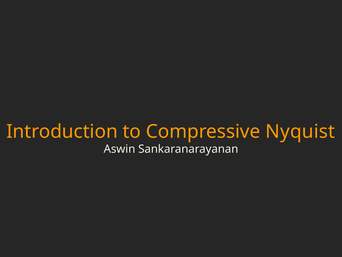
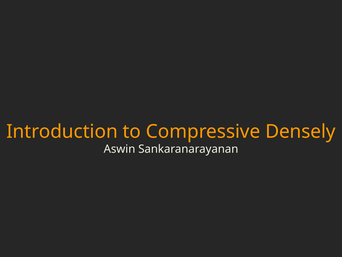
Nyquist: Nyquist -> Densely
